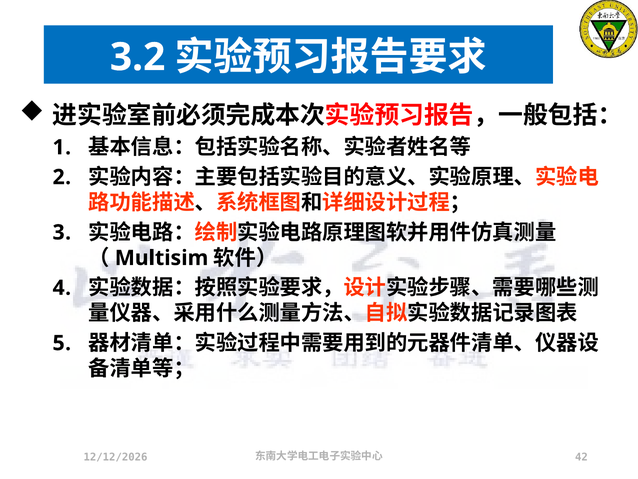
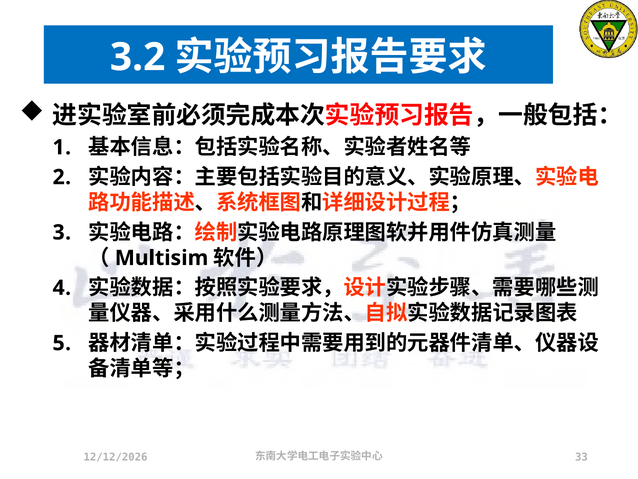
42: 42 -> 33
